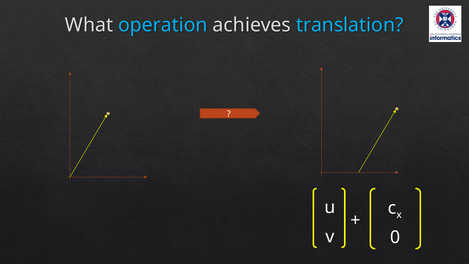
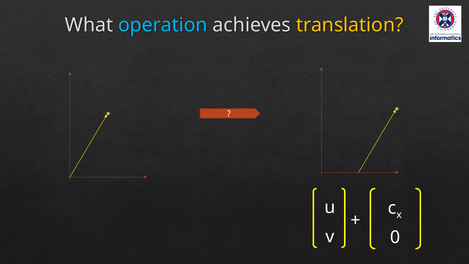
translation colour: light blue -> yellow
